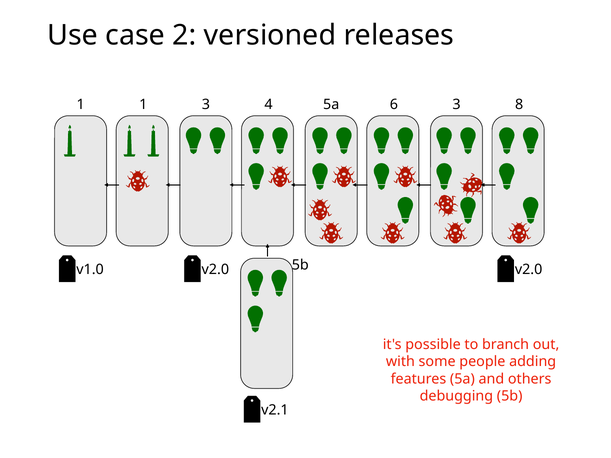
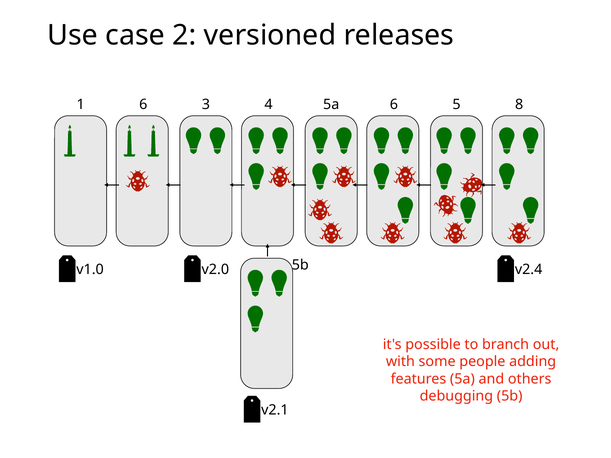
1 1: 1 -> 6
6 3: 3 -> 5
v2.0 v2.0: v2.0 -> v2.4
